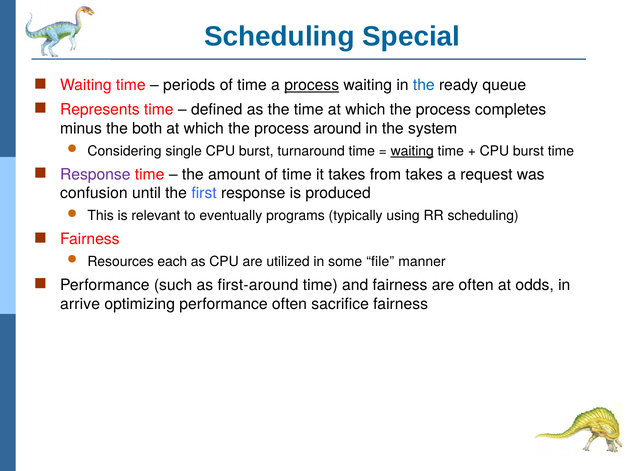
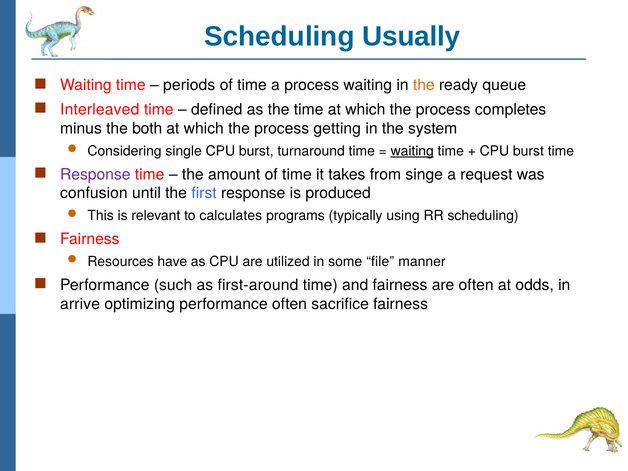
Special: Special -> Usually
process at (312, 85) underline: present -> none
the at (424, 85) colour: blue -> orange
Represents: Represents -> Interleaved
around: around -> getting
from takes: takes -> singe
eventually: eventually -> calculates
each: each -> have
